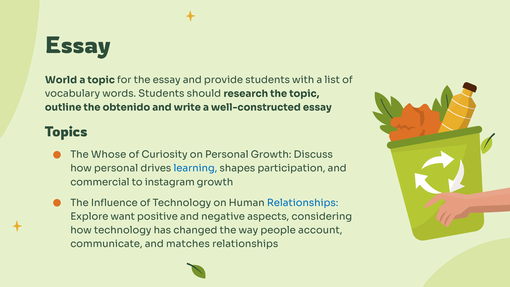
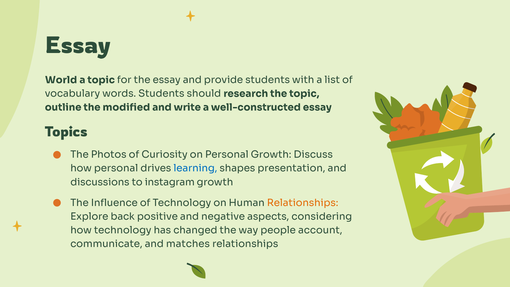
obtenido: obtenido -> modified
Whose: Whose -> Photos
participation: participation -> presentation
commercial: commercial -> discussions
Relationships at (303, 203) colour: blue -> orange
want: want -> back
